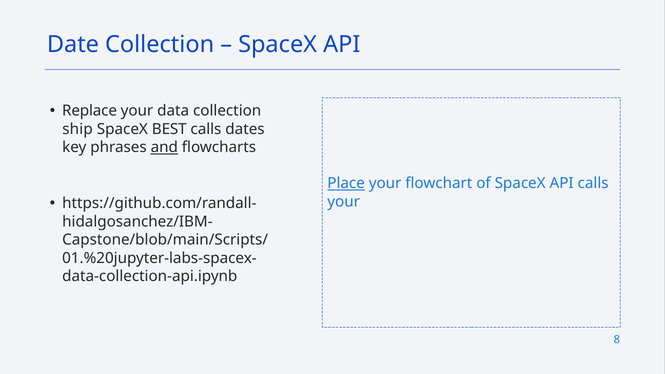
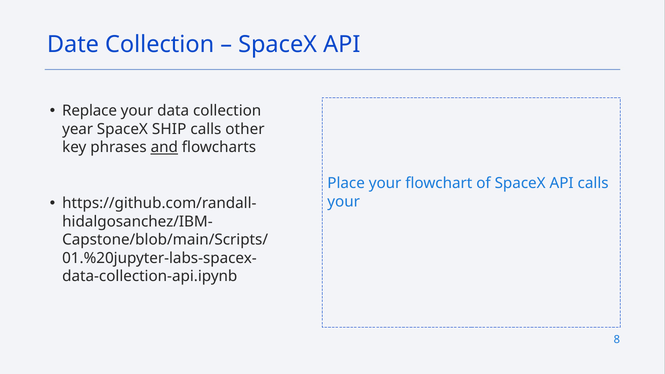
ship: ship -> year
BEST: BEST -> SHIP
dates: dates -> other
Place underline: present -> none
